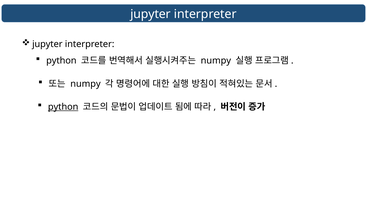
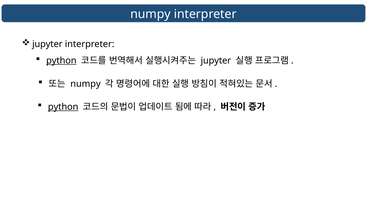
jupyter at (151, 14): jupyter -> numpy
python at (61, 61) underline: none -> present
numpy at (216, 61): numpy -> jupyter
